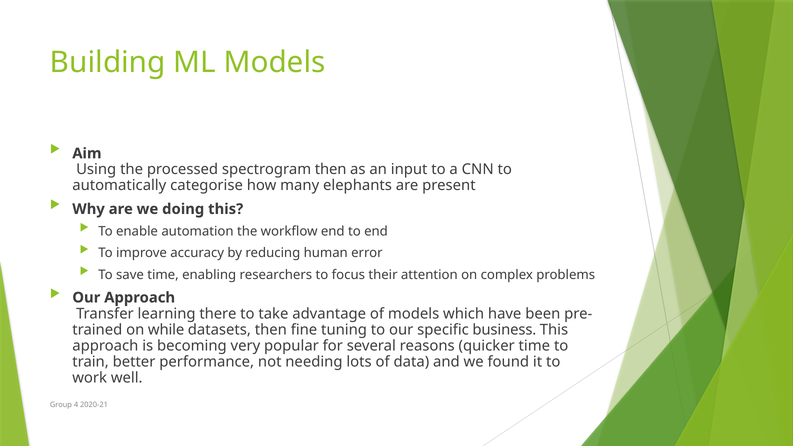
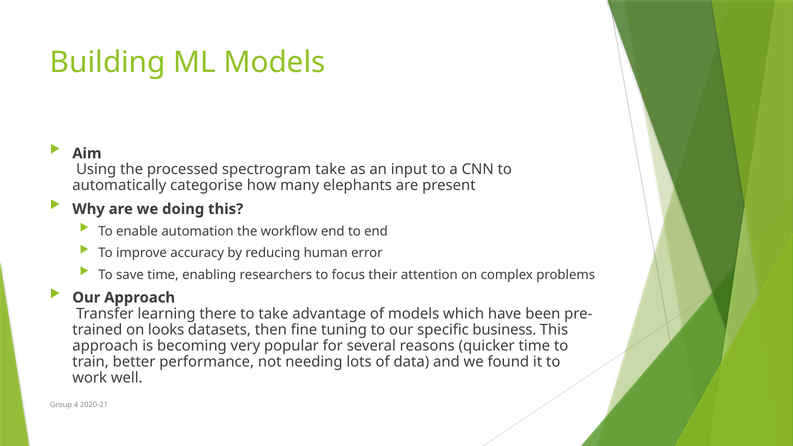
spectrogram then: then -> take
while: while -> looks
